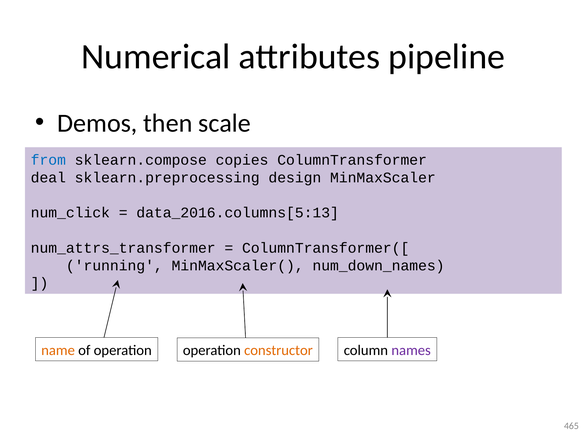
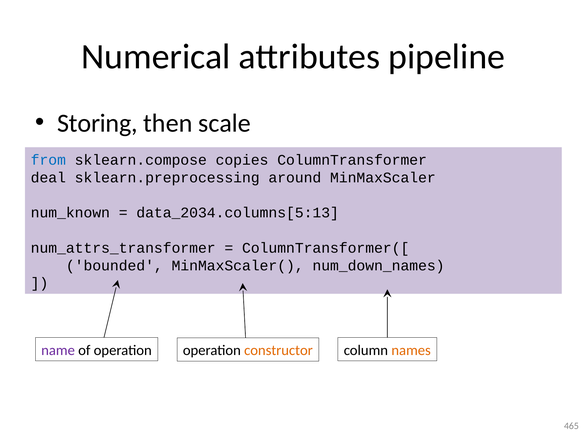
Demos: Demos -> Storing
design: design -> around
num_click: num_click -> num_known
data_2016.columns[5:13: data_2016.columns[5:13 -> data_2034.columns[5:13
running: running -> bounded
name colour: orange -> purple
names colour: purple -> orange
